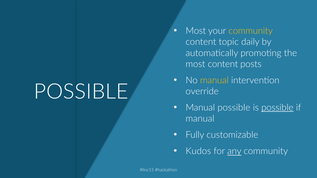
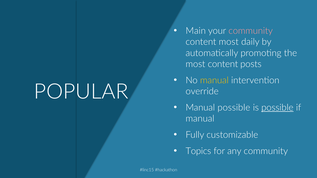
Most at (196, 31): Most -> Main
community at (251, 31) colour: yellow -> pink
content topic: topic -> most
POSSIBLE at (81, 92): POSSIBLE -> POPULAR
Kudos: Kudos -> Topics
any underline: present -> none
